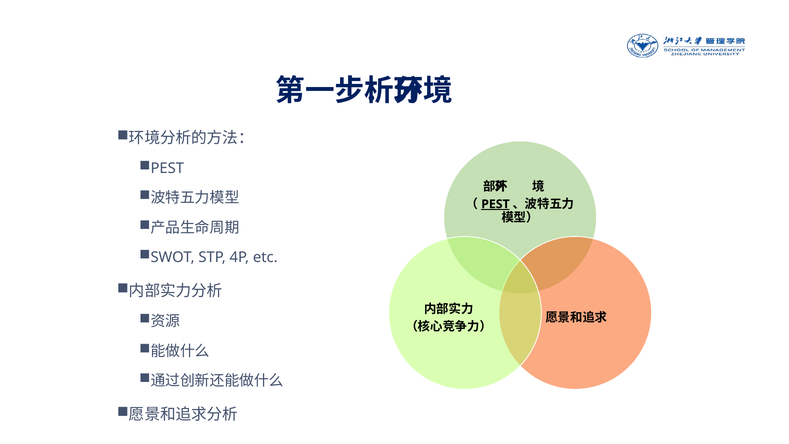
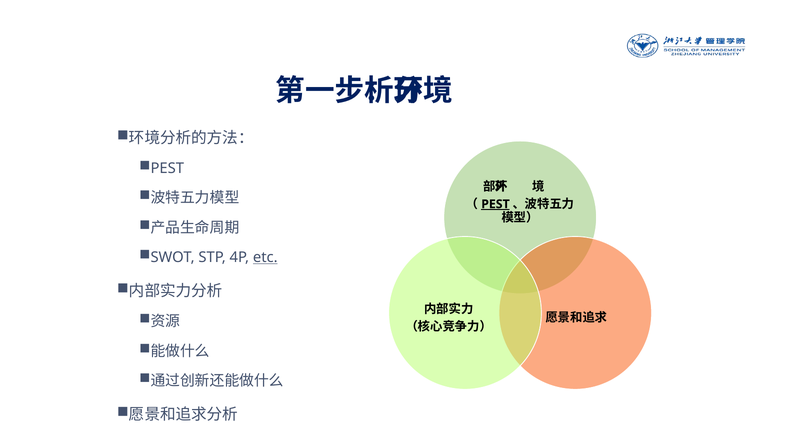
etc underline: none -> present
